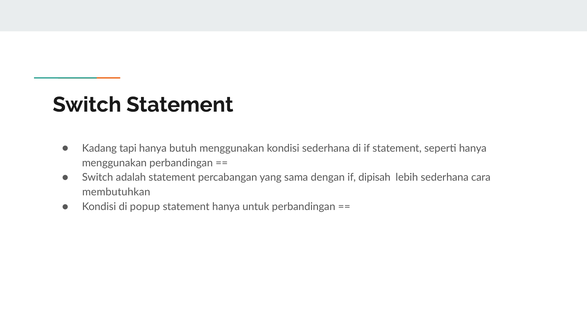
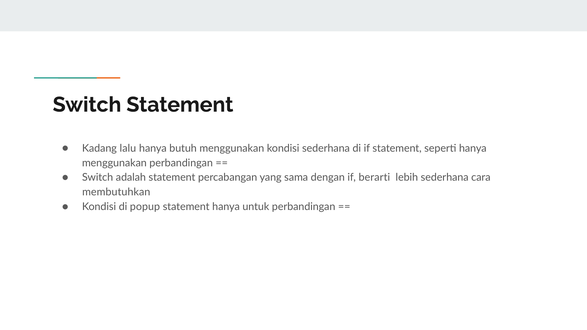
tapi: tapi -> lalu
dipisah: dipisah -> berarti
